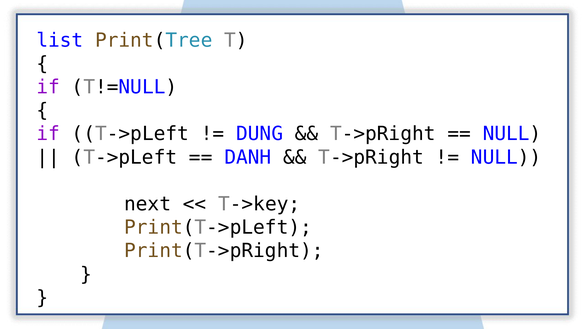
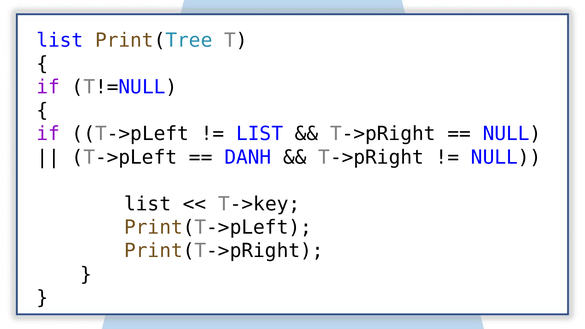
DUNG at (260, 134): DUNG -> LIST
next at (148, 204): next -> list
